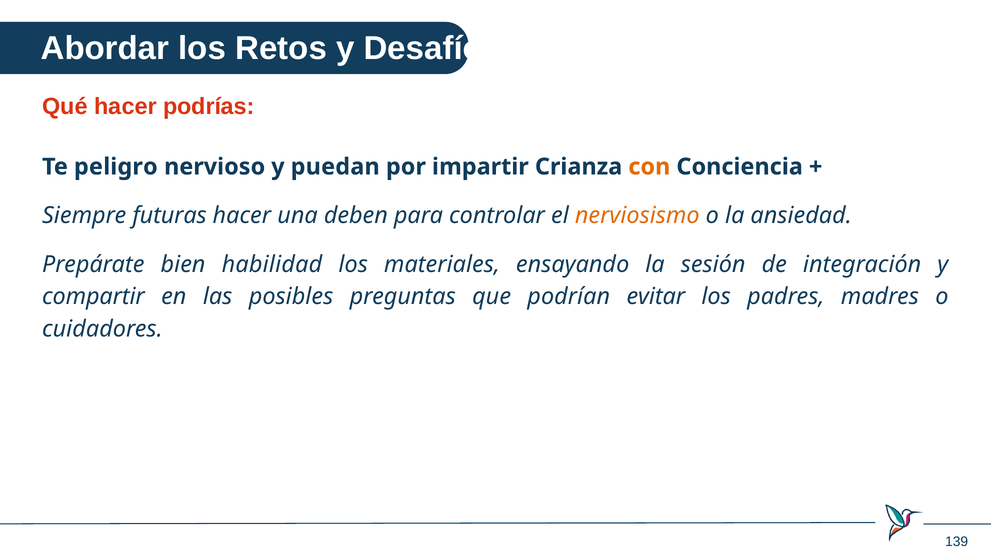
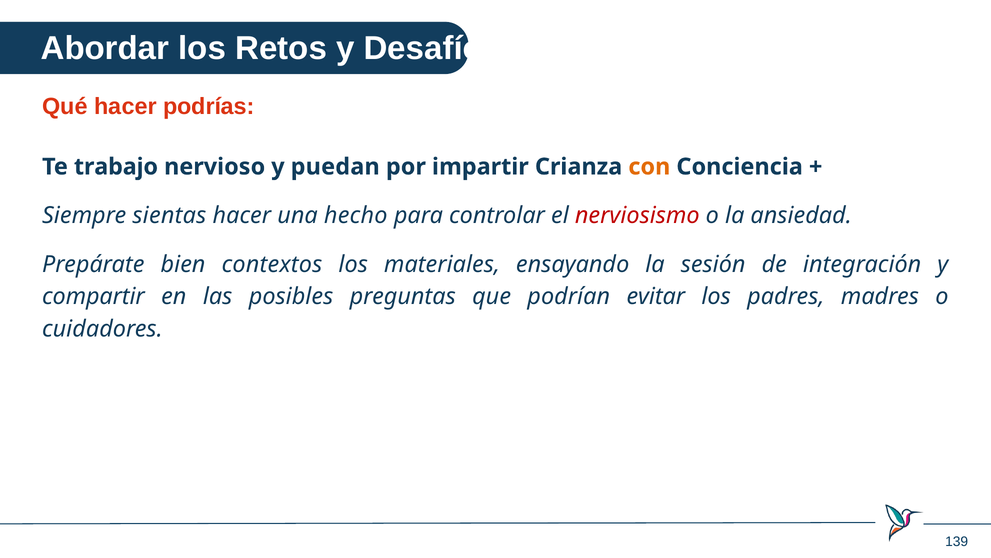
peligro: peligro -> trabajo
futuras: futuras -> sientas
deben: deben -> hecho
nerviosismo colour: orange -> red
habilidad: habilidad -> contextos
